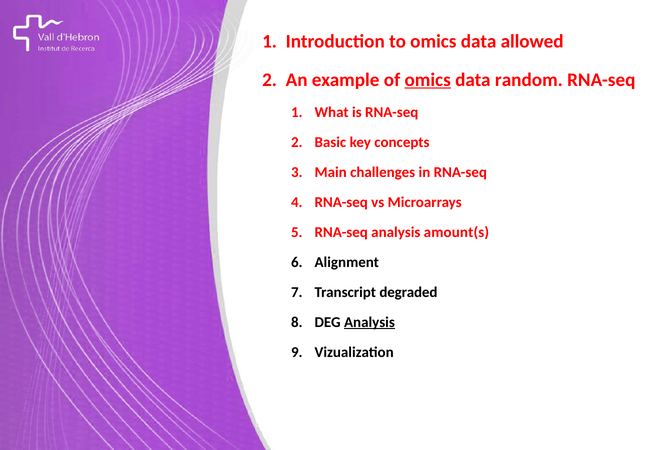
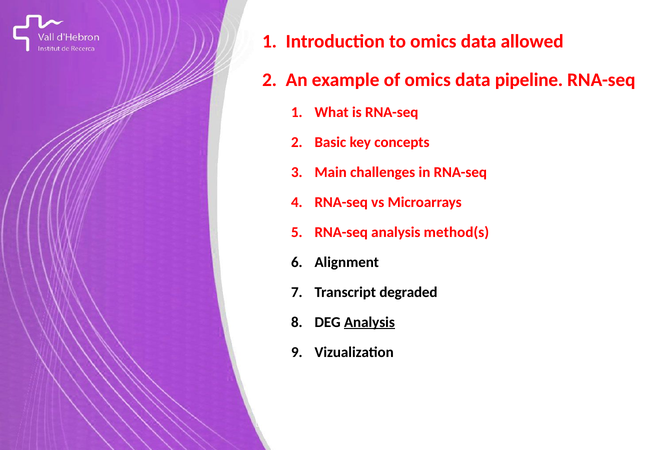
omics at (428, 80) underline: present -> none
random: random -> pipeline
amount(s: amount(s -> method(s
